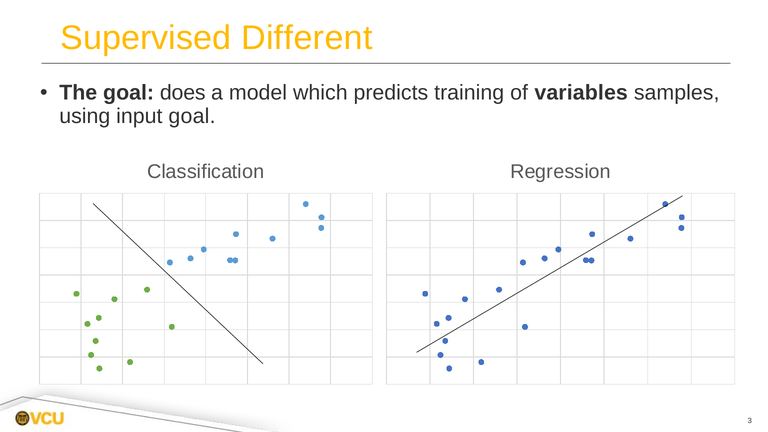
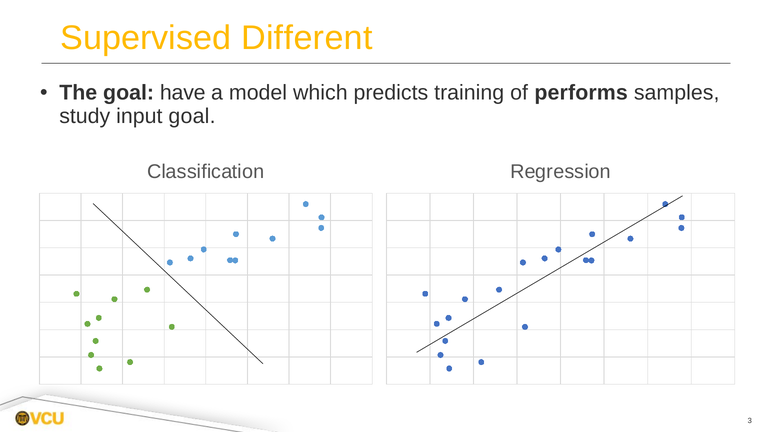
does: does -> have
variables: variables -> performs
using: using -> study
